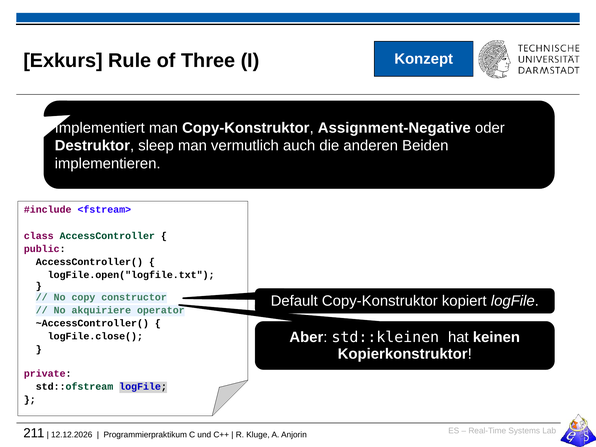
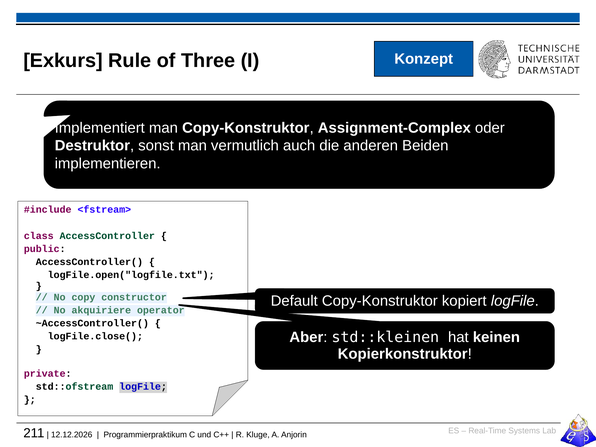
Assignment-Negative: Assignment-Negative -> Assignment-Complex
sleep: sleep -> sonst
